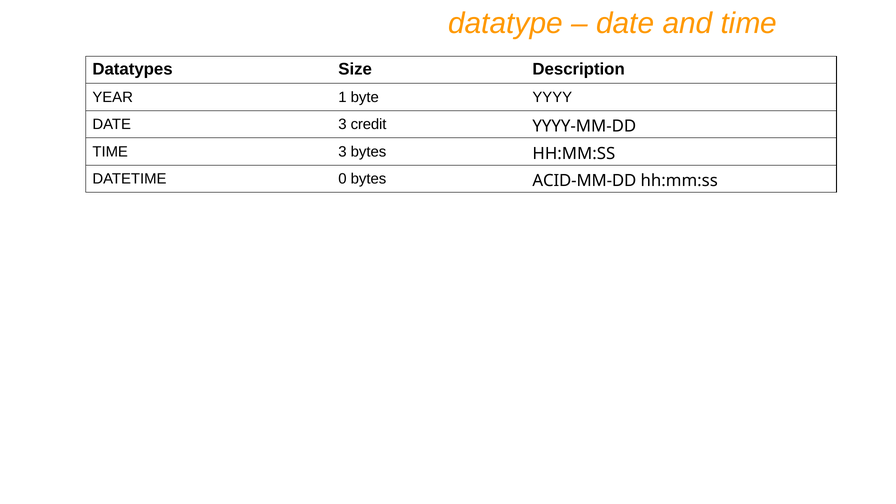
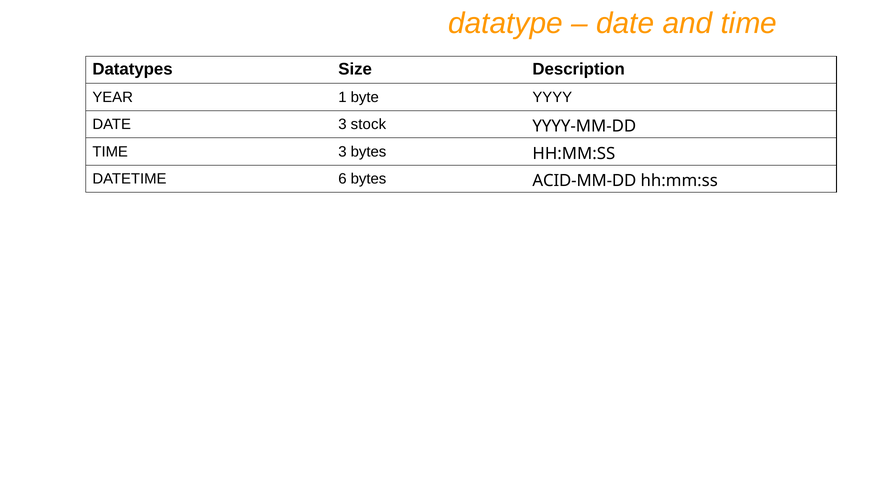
credit: credit -> stock
0: 0 -> 6
